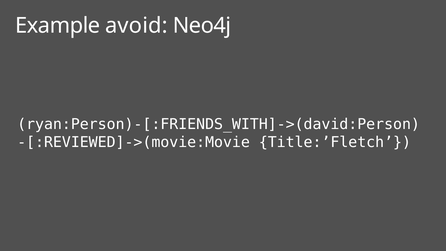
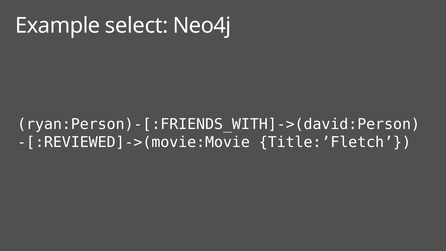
avoid: avoid -> select
